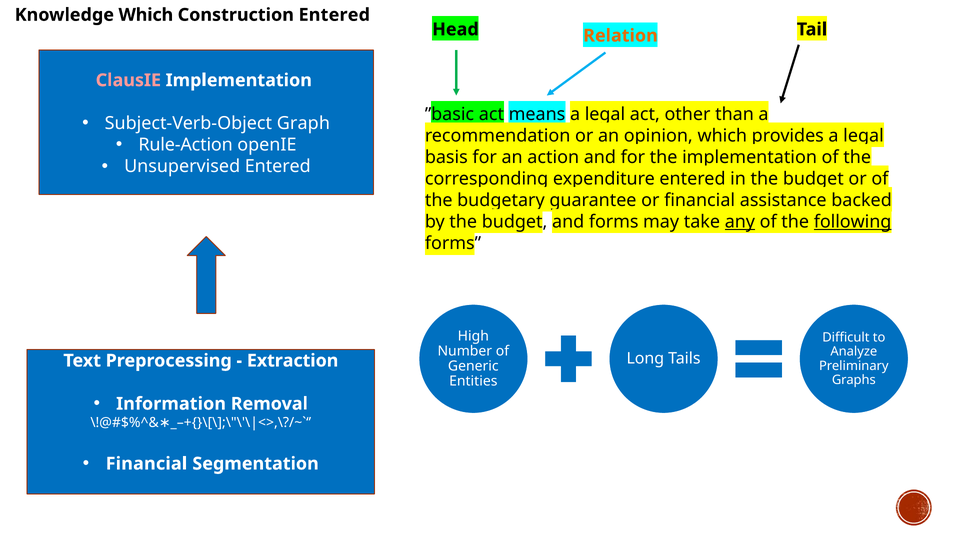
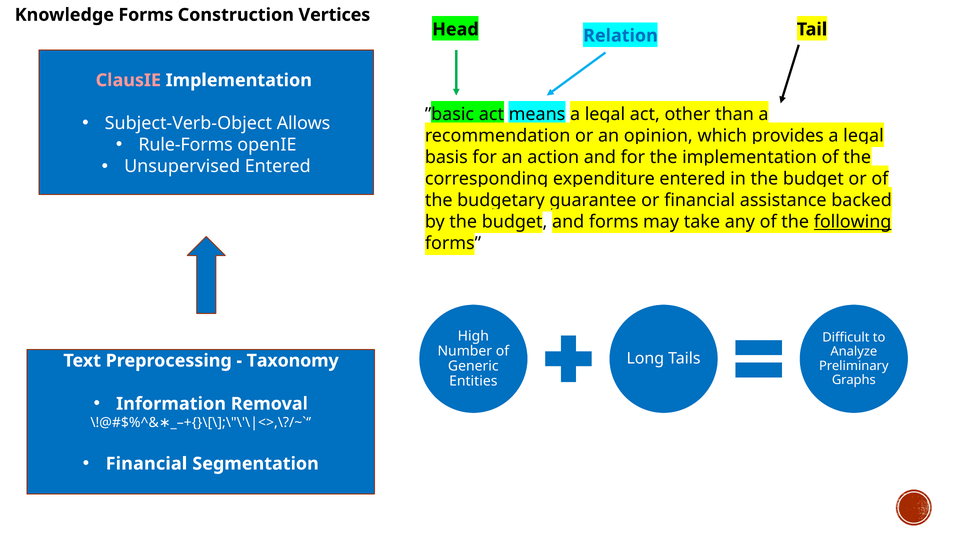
Knowledge Which: Which -> Forms
Construction Entered: Entered -> Vertices
Relation colour: orange -> blue
Graph: Graph -> Allows
Rule-Action: Rule-Action -> Rule-Forms
any underline: present -> none
Extraction: Extraction -> Taxonomy
